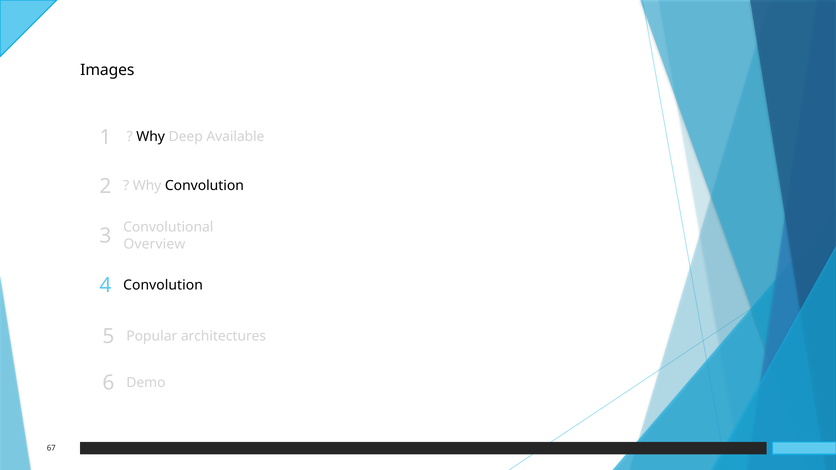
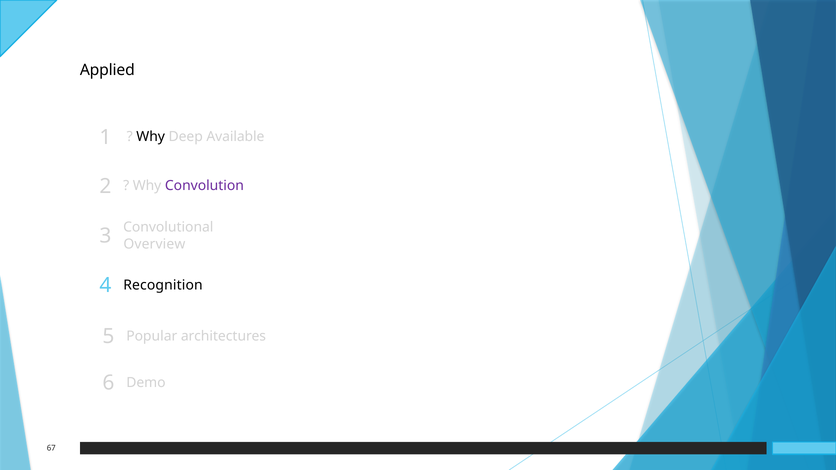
Images: Images -> Applied
Convolution at (204, 186) colour: black -> purple
4 Convolution: Convolution -> Recognition
